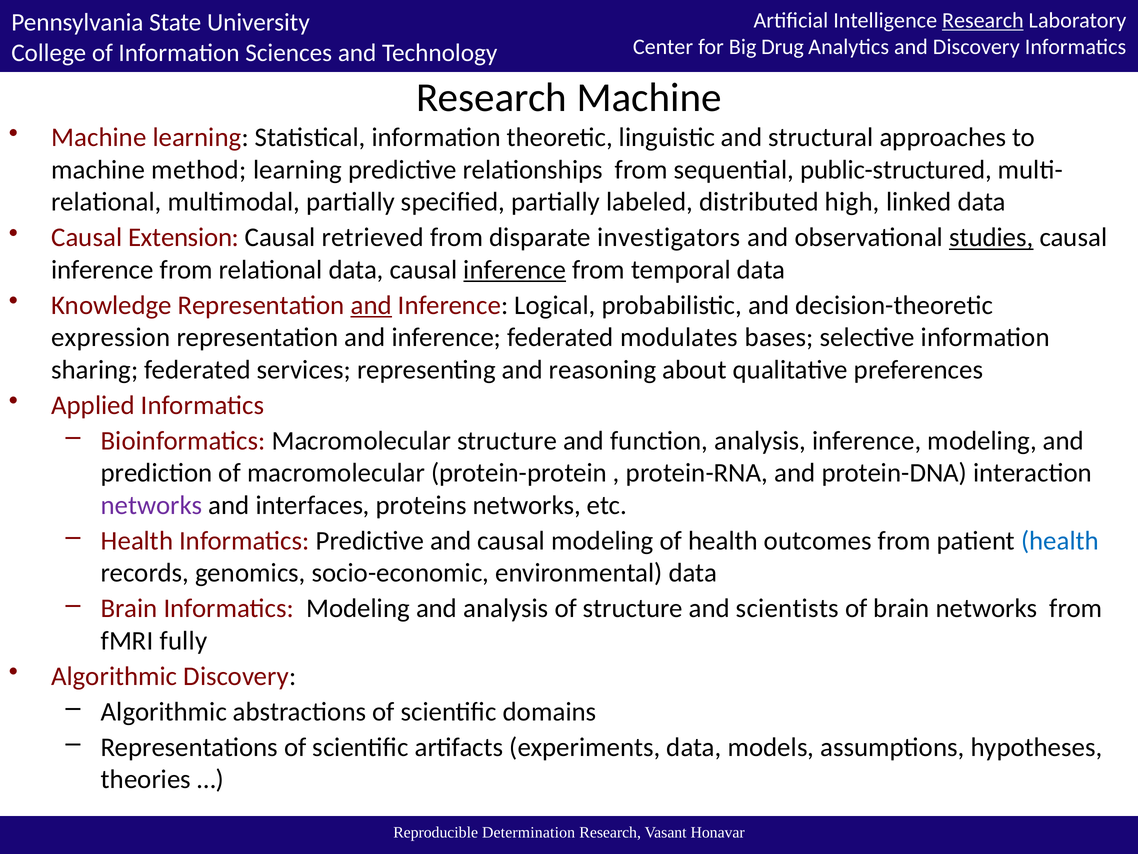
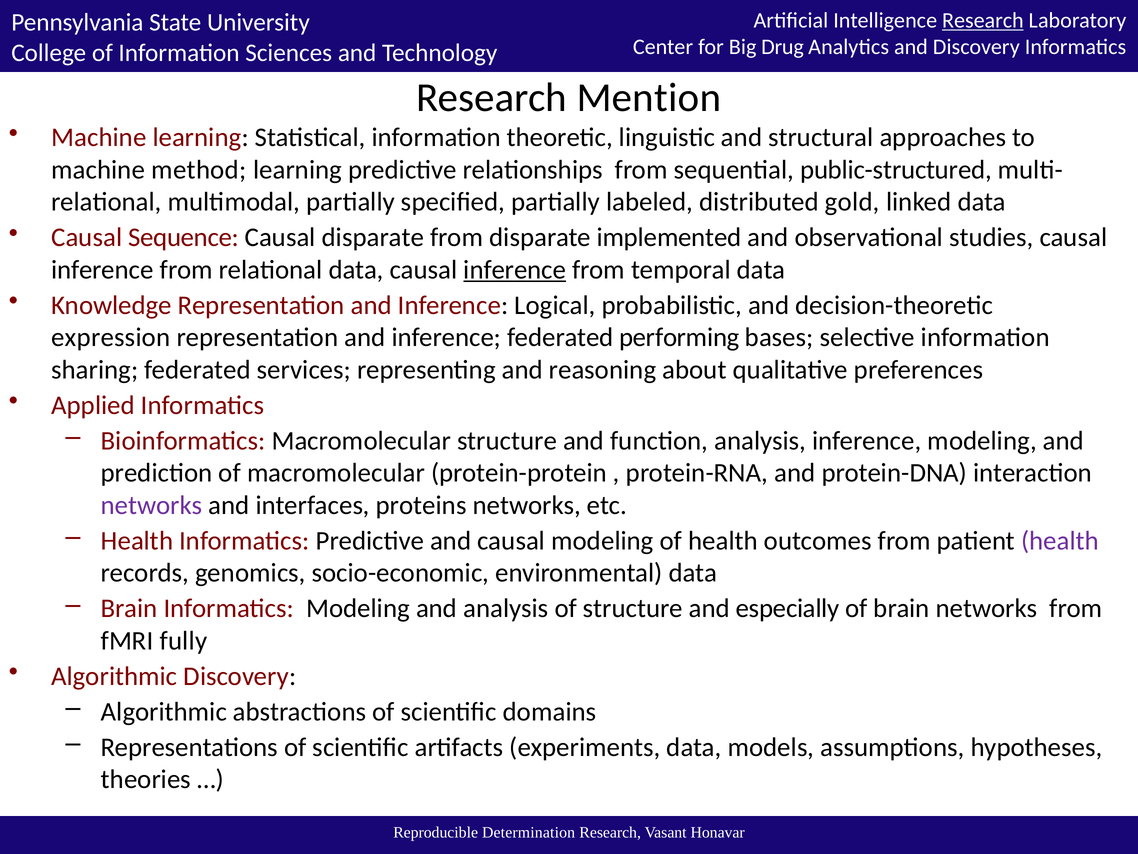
Research Machine: Machine -> Mention
high: high -> gold
Extension: Extension -> Sequence
Causal retrieved: retrieved -> disparate
investigators: investigators -> implemented
studies underline: present -> none
and at (371, 305) underline: present -> none
modulates: modulates -> performing
health at (1060, 540) colour: blue -> purple
scientists: scientists -> especially
